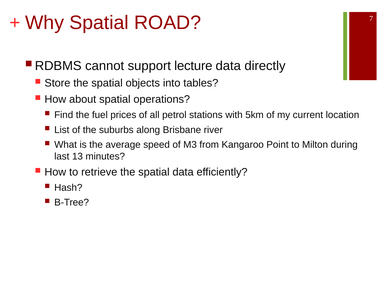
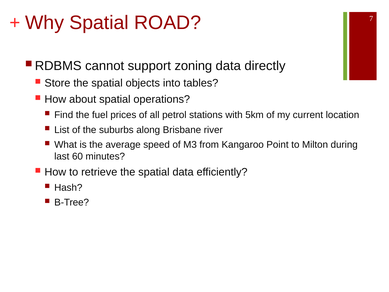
lecture: lecture -> zoning
13: 13 -> 60
